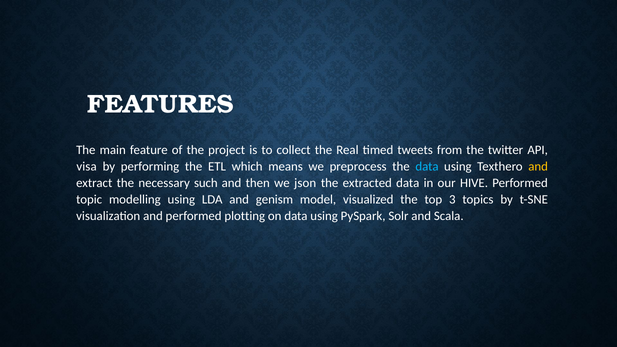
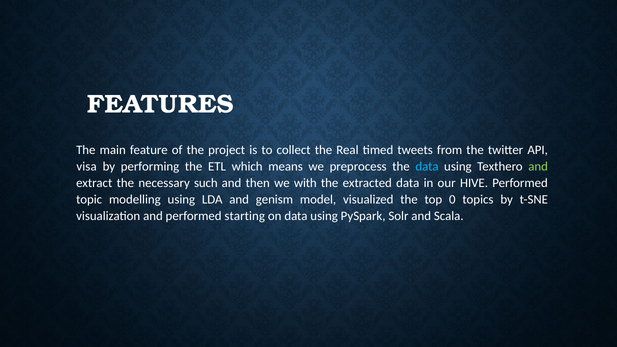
and at (538, 166) colour: yellow -> light green
json: json -> with
3: 3 -> 0
plotting: plotting -> starting
